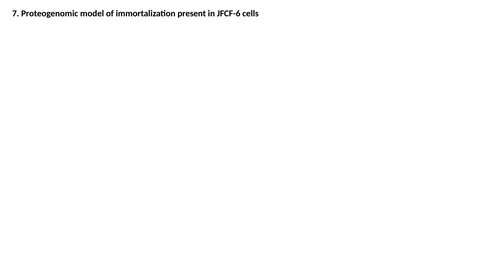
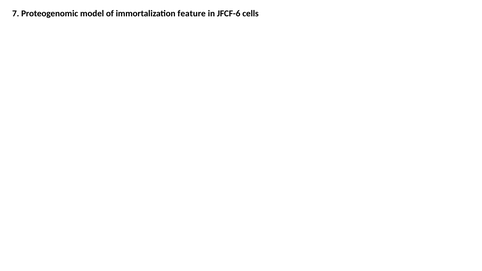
present: present -> feature
